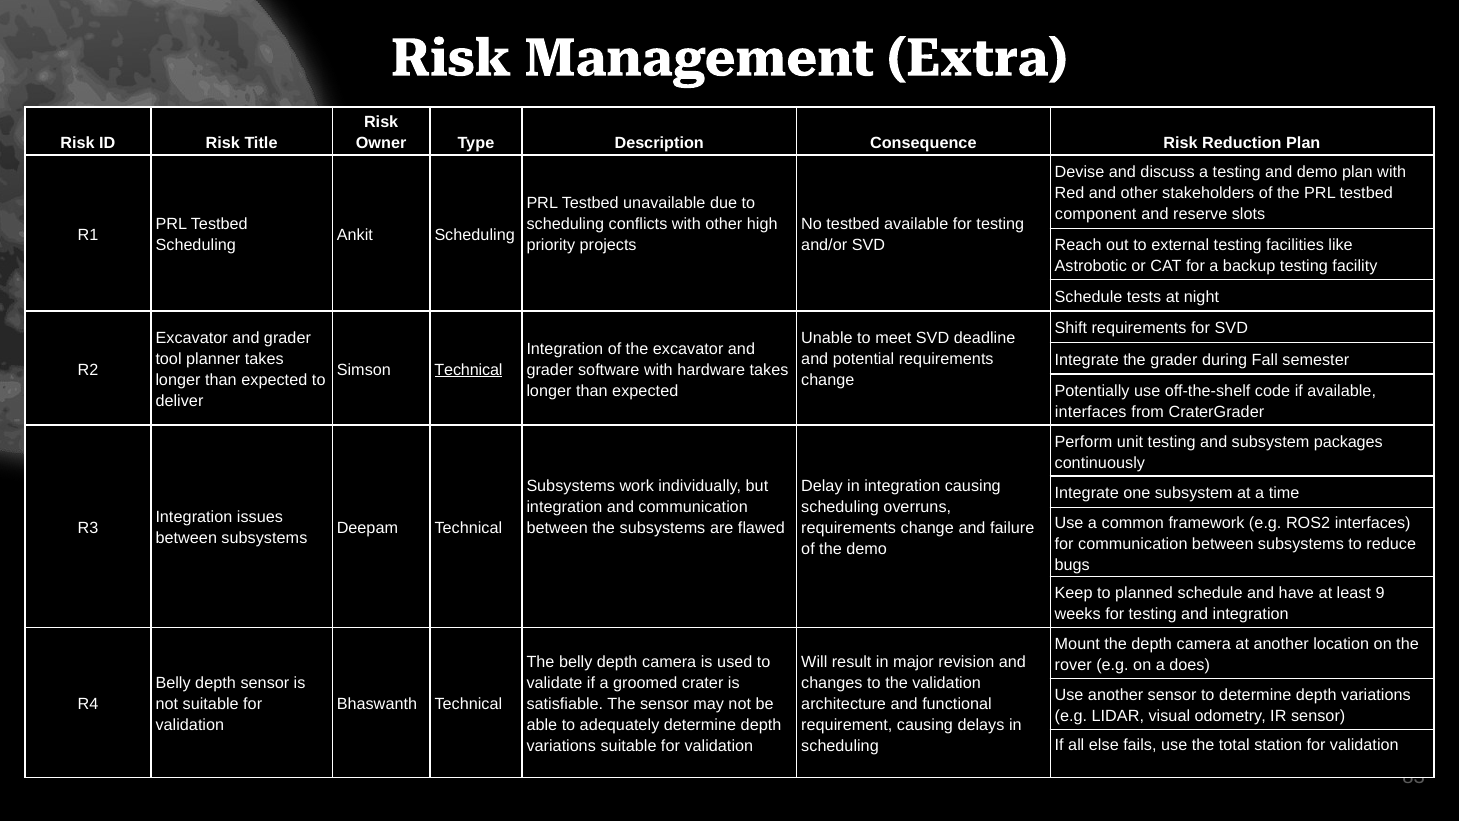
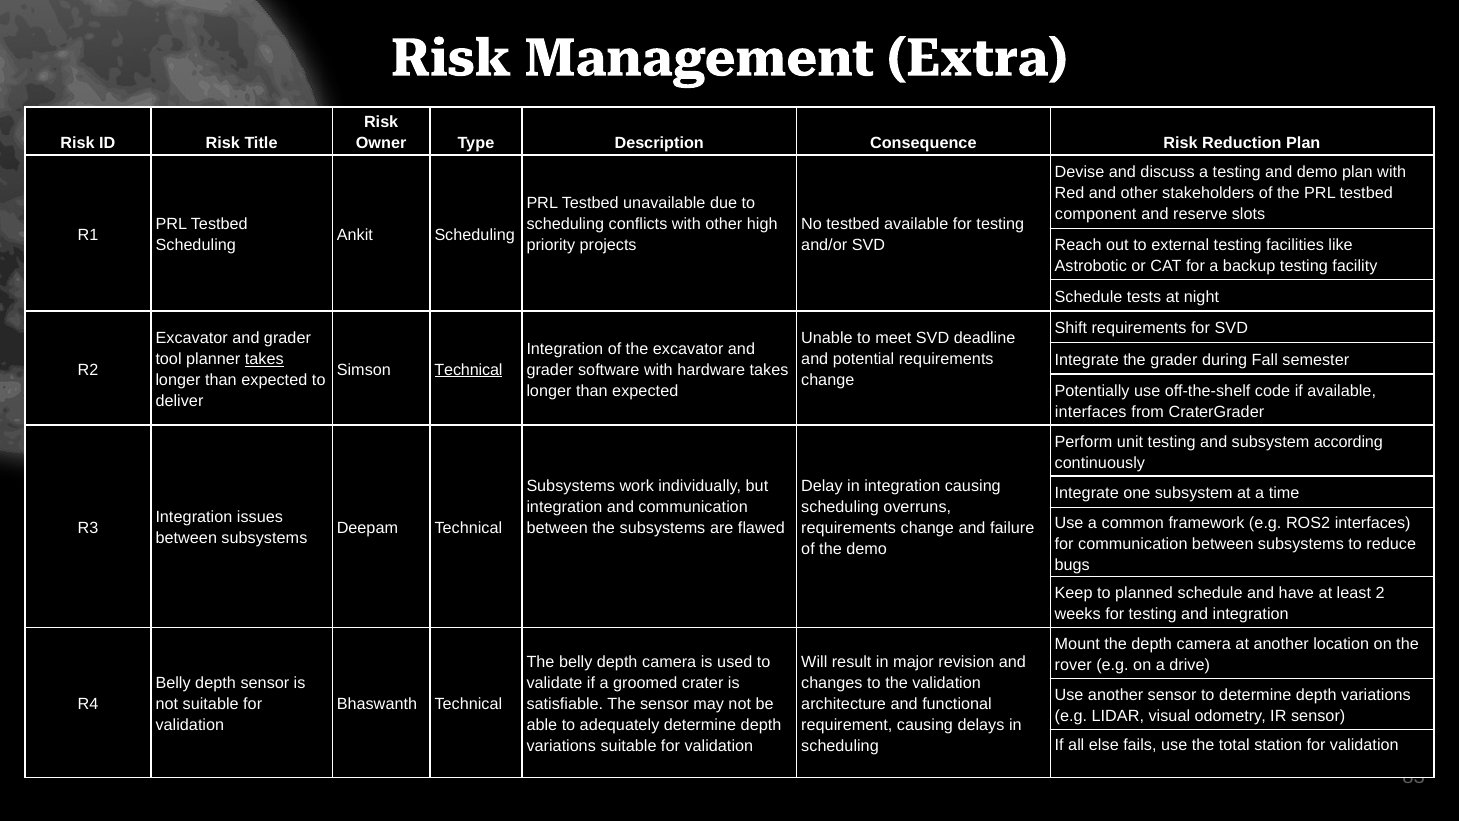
takes at (264, 359) underline: none -> present
packages: packages -> according
9: 9 -> 2
does: does -> drive
